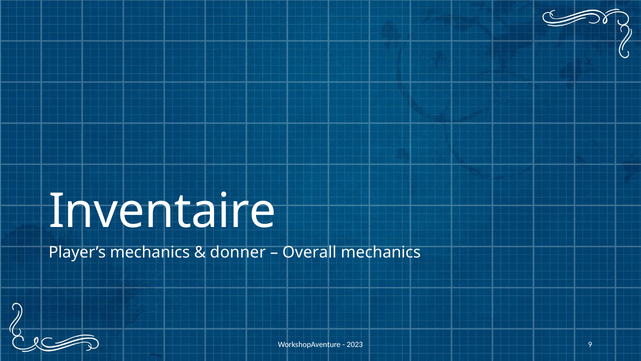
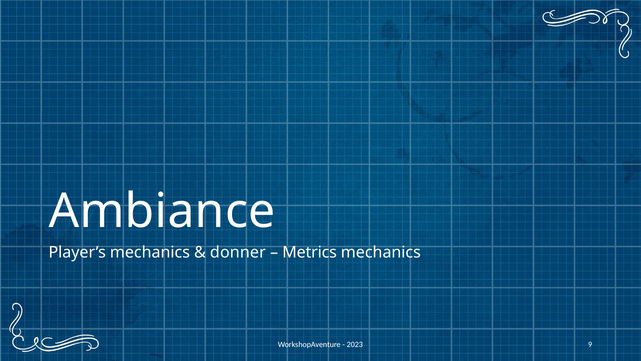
Inventaire: Inventaire -> Ambiance
Overall: Overall -> Metrics
